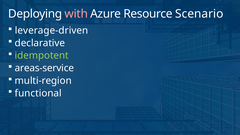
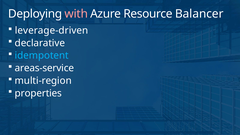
Scenario: Scenario -> Balancer
idempotent colour: light green -> light blue
functional: functional -> properties
